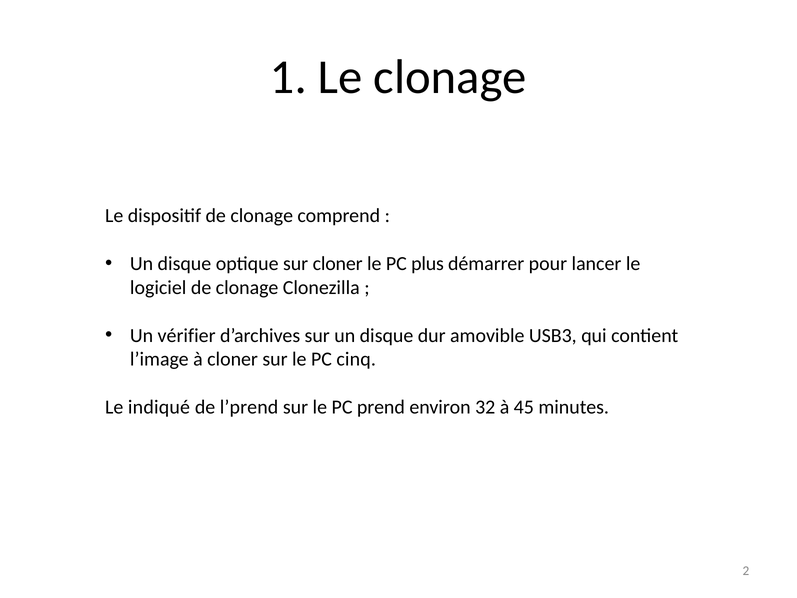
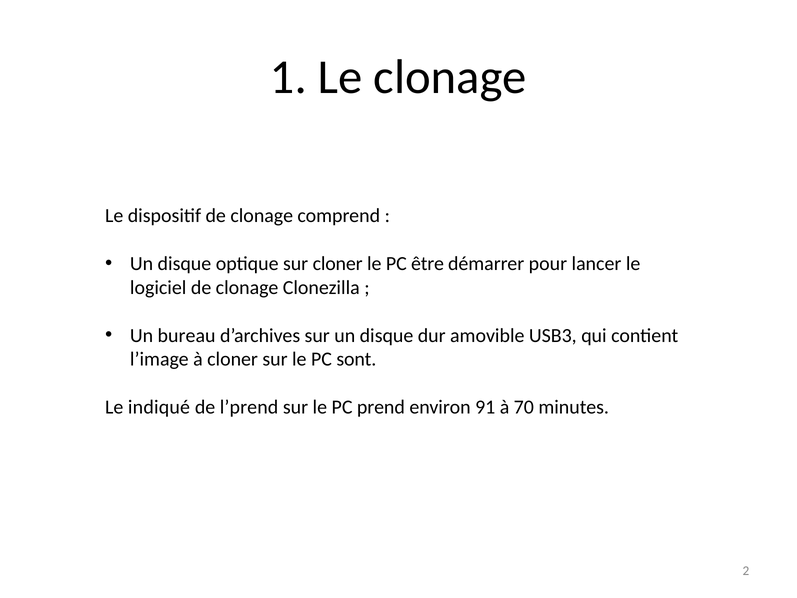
plus: plus -> être
vérifier: vérifier -> bureau
cinq: cinq -> sont
32: 32 -> 91
45: 45 -> 70
